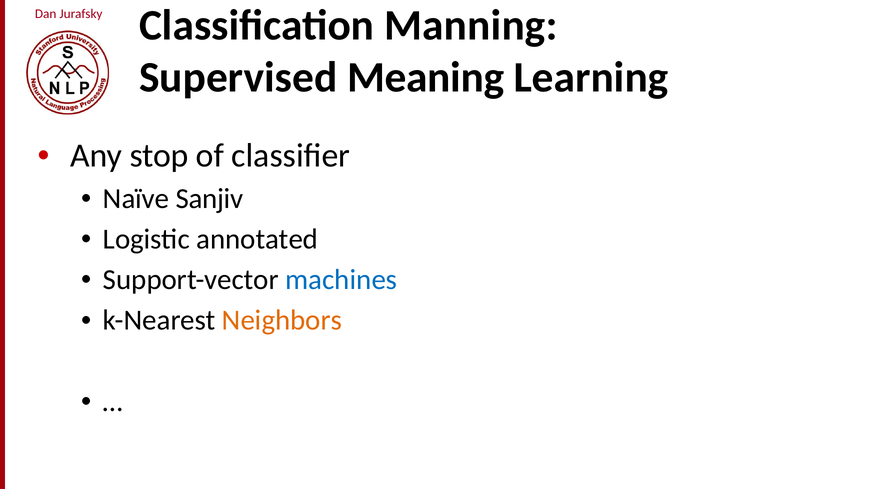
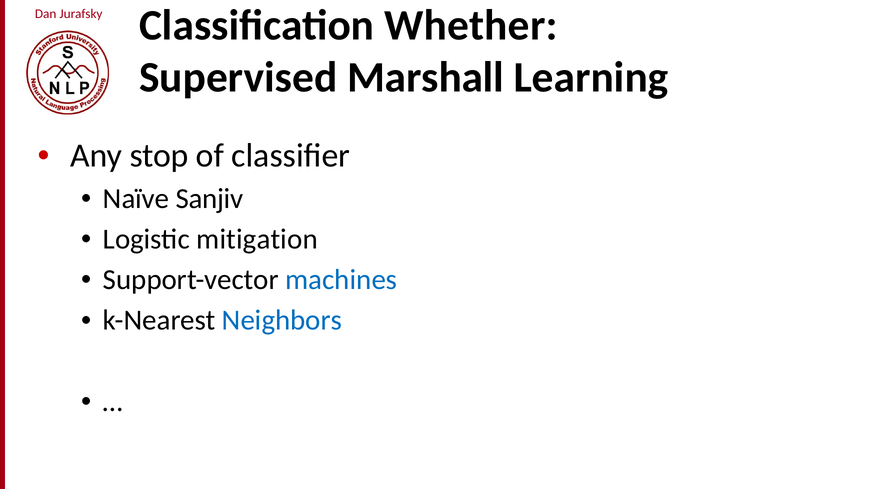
Manning: Manning -> Whether
Meaning: Meaning -> Marshall
annotated: annotated -> mitigation
Neighbors colour: orange -> blue
